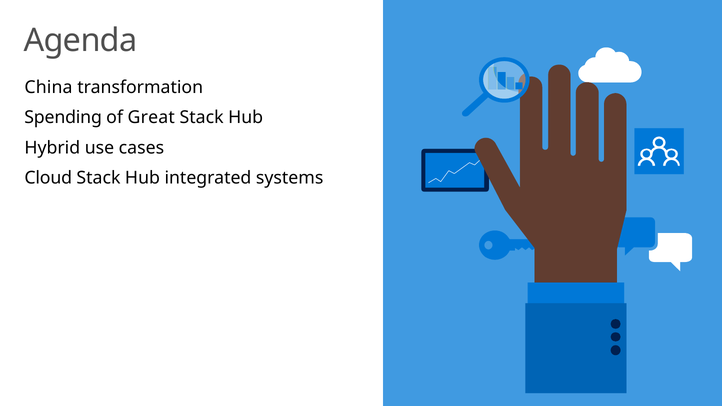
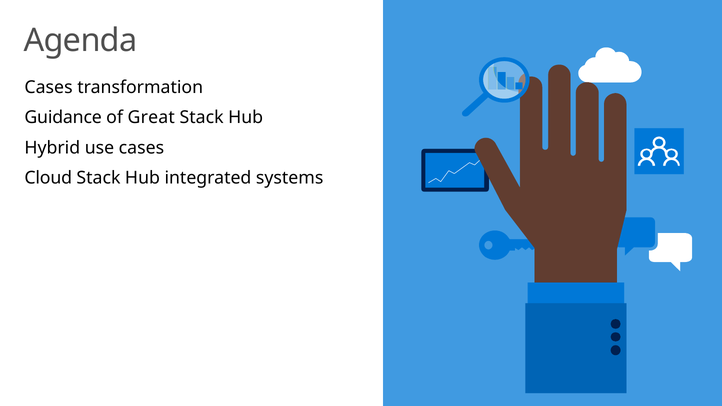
China at (48, 88): China -> Cases
Spending: Spending -> Guidance
